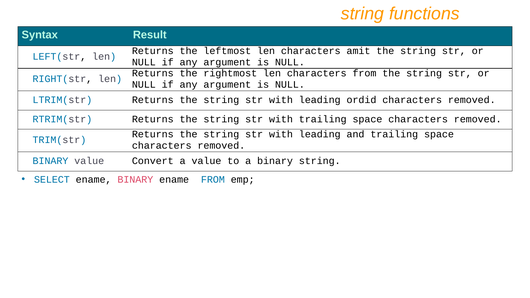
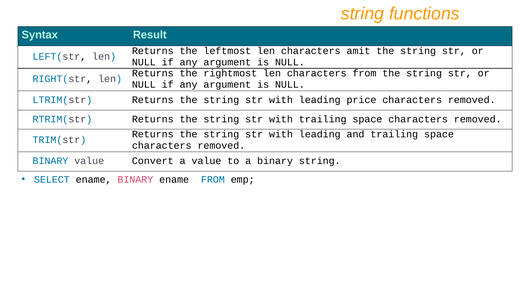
ordid: ordid -> price
